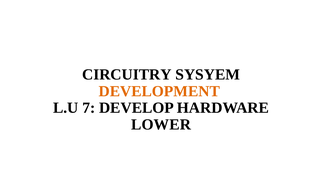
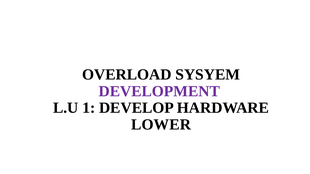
CIRCUITRY: CIRCUITRY -> OVERLOAD
DEVELOPMENT colour: orange -> purple
7: 7 -> 1
